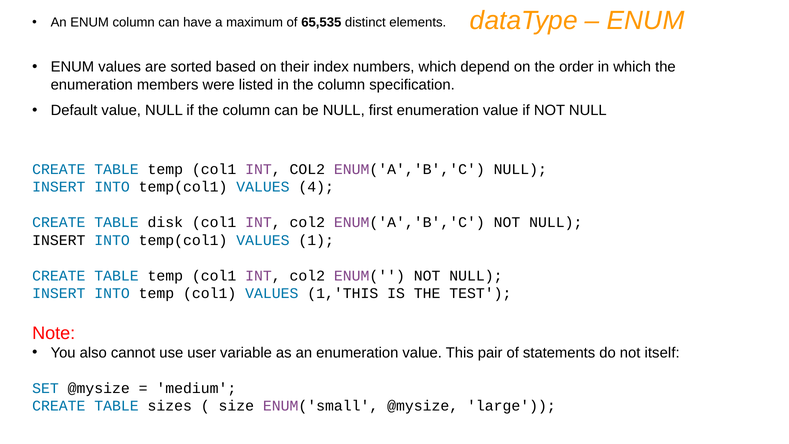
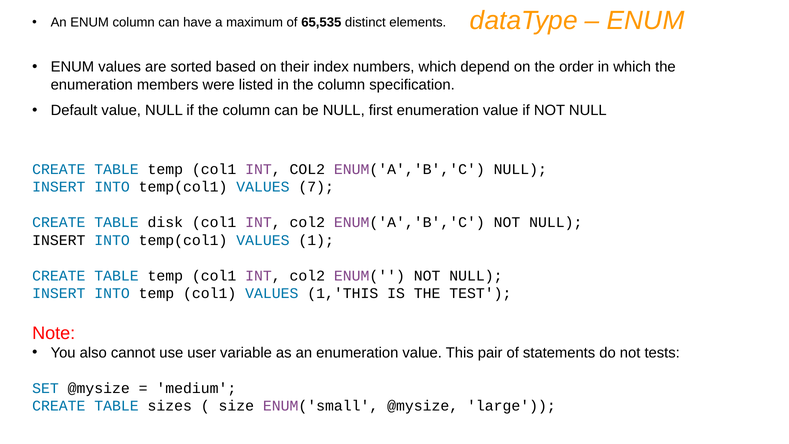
4: 4 -> 7
itself: itself -> tests
